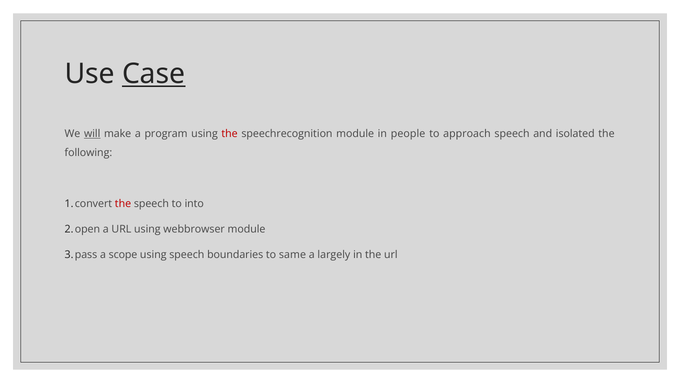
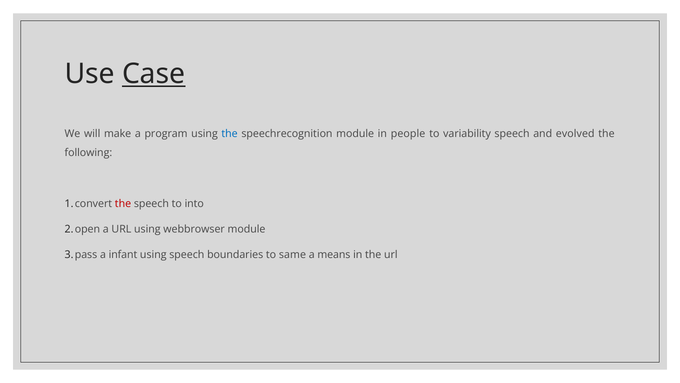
will underline: present -> none
the at (230, 133) colour: red -> blue
approach: approach -> variability
isolated: isolated -> evolved
scope: scope -> infant
largely: largely -> means
